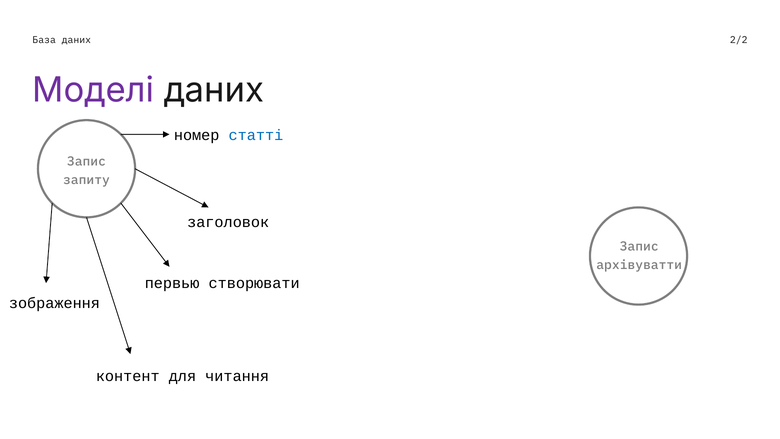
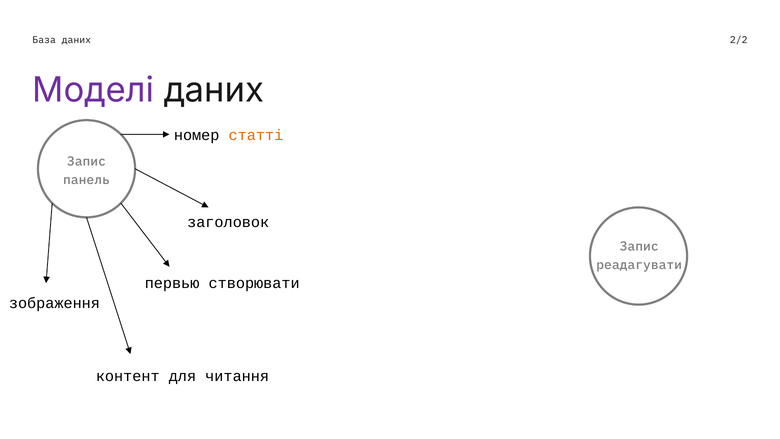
статті colour: blue -> orange
запиту: запиту -> панель
архівуватти: архівуватти -> реадагувати
